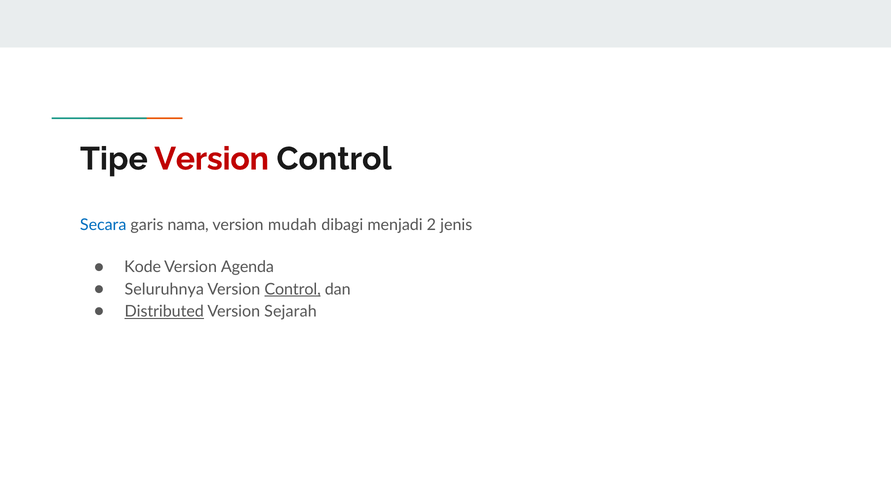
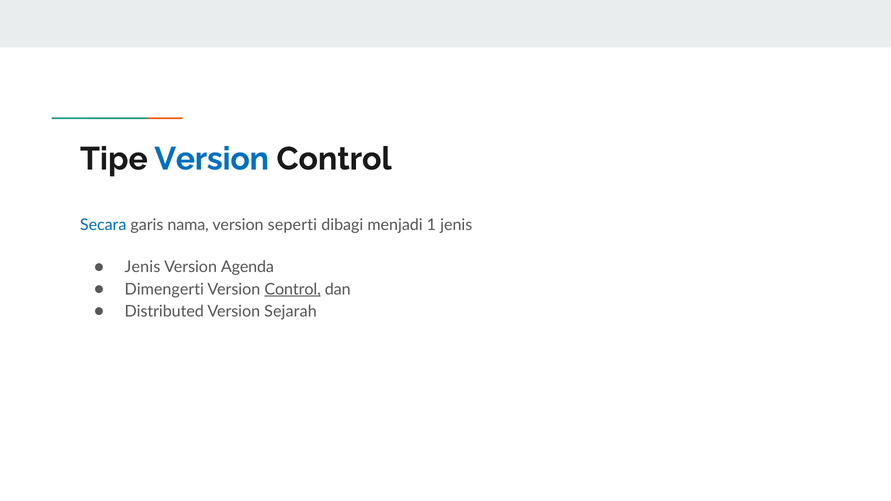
Version at (212, 159) colour: red -> blue
mudah: mudah -> seperti
2: 2 -> 1
Kode at (143, 267): Kode -> Jenis
Seluruhnya: Seluruhnya -> Dimengerti
Distributed underline: present -> none
